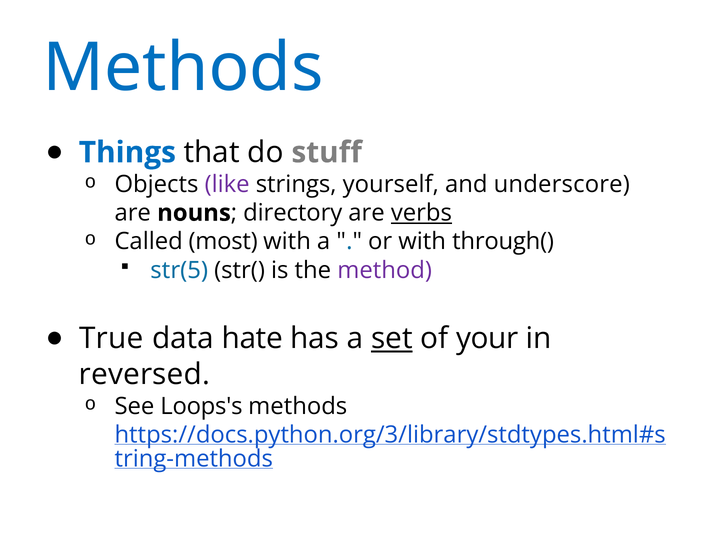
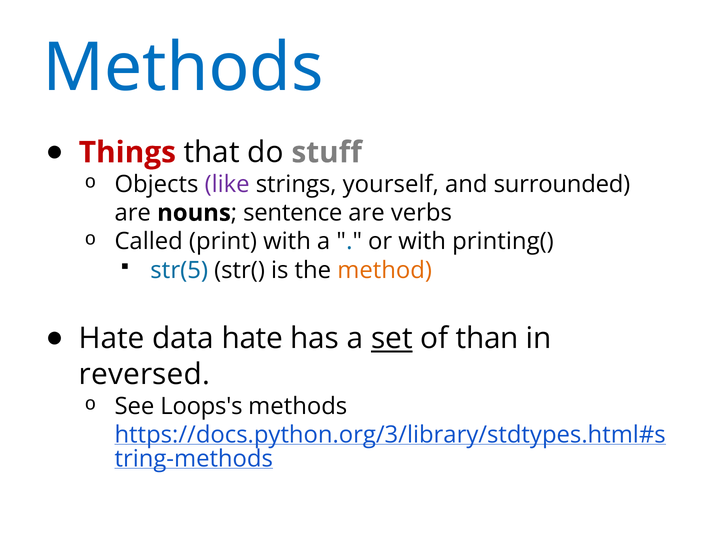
Things colour: blue -> red
underscore: underscore -> surrounded
directory: directory -> sentence
verbs underline: present -> none
most: most -> print
through(: through( -> printing(
method colour: purple -> orange
True at (111, 339): True -> Hate
your: your -> than
